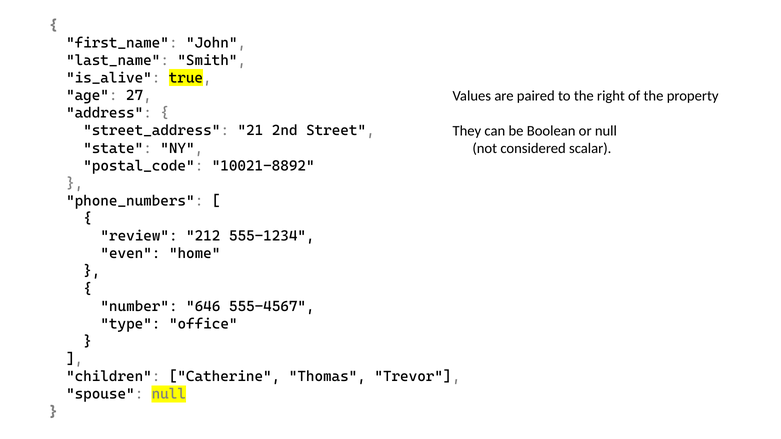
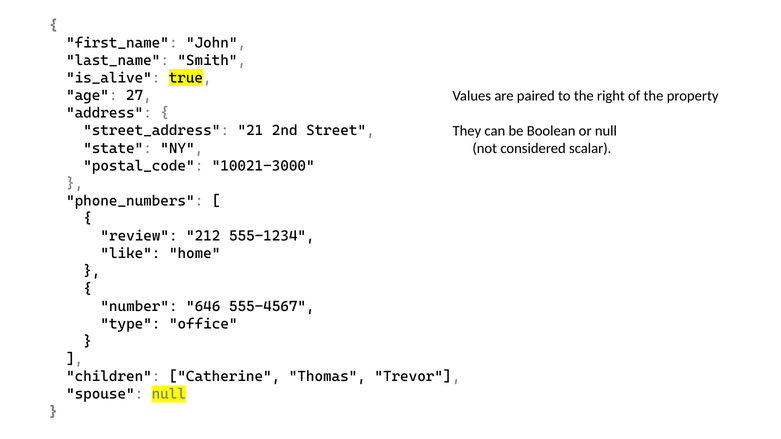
10021-8892: 10021-8892 -> 10021-3000
even: even -> like
